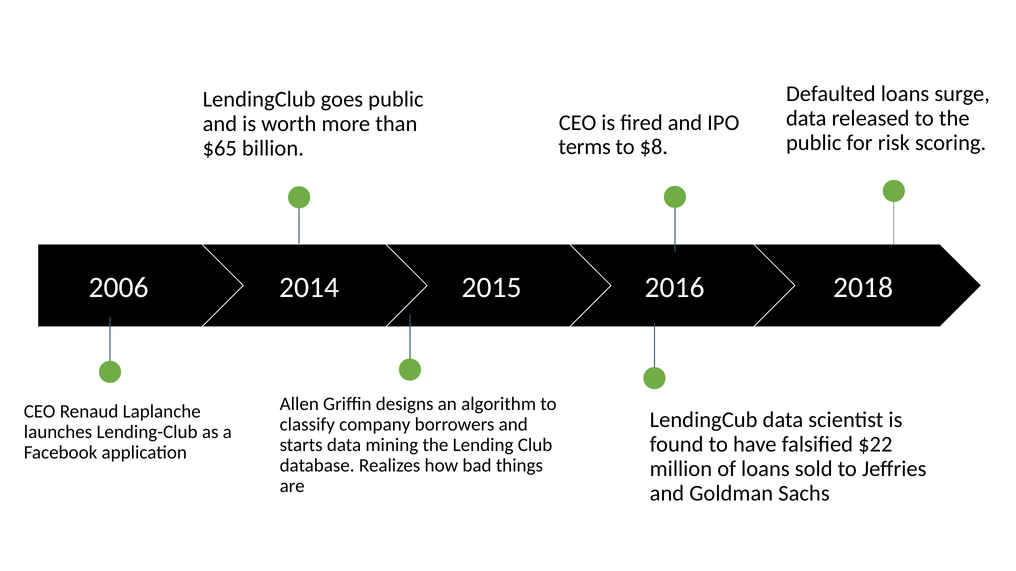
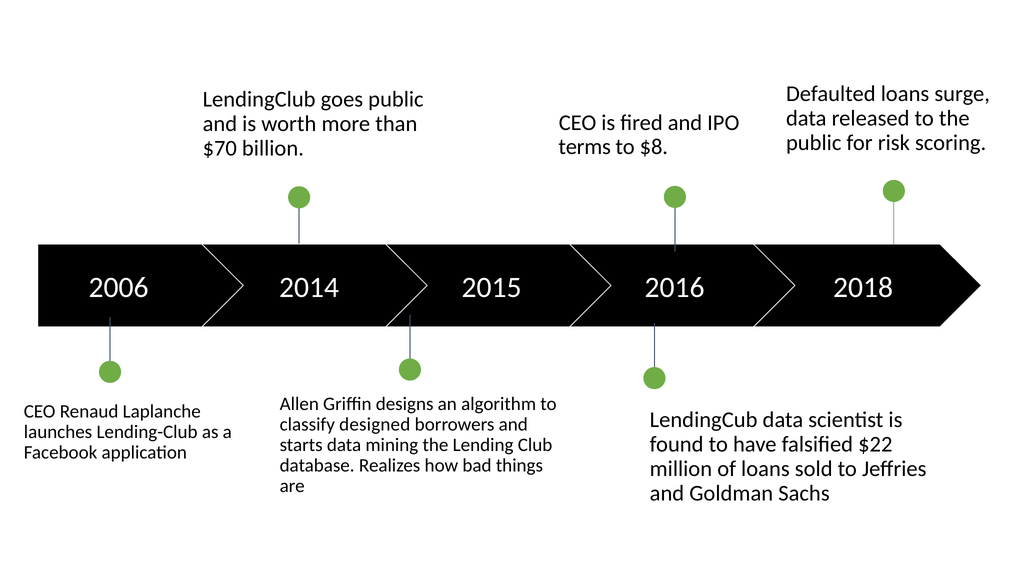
$65: $65 -> $70
company: company -> designed
